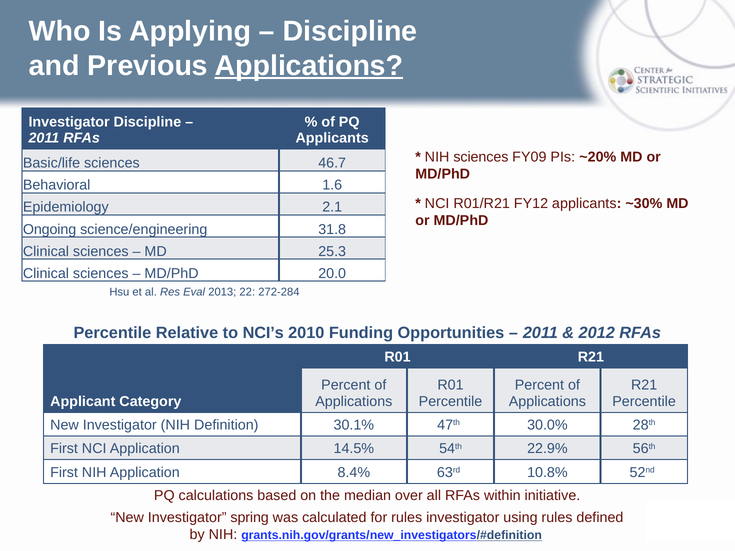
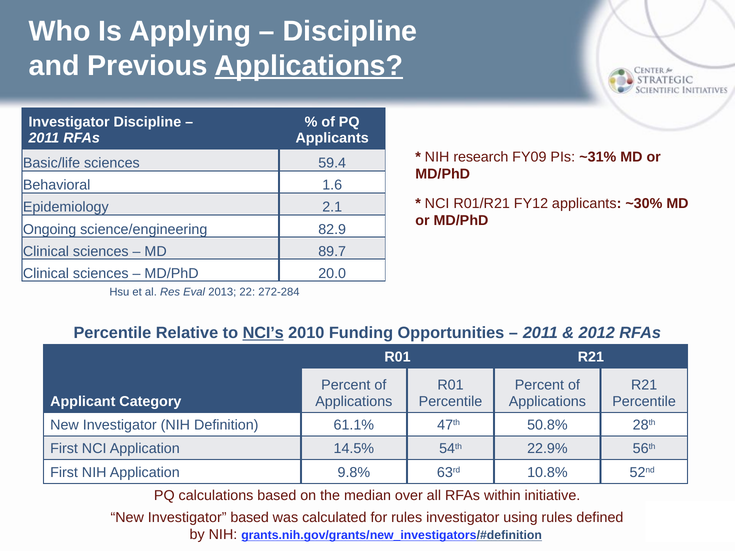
NIH sciences: sciences -> research
~20%: ~20% -> ~31%
46.7: 46.7 -> 59.4
31.8: 31.8 -> 82.9
25.3: 25.3 -> 89.7
NCI’s underline: none -> present
30.1%: 30.1% -> 61.1%
30.0%: 30.0% -> 50.8%
8.4%: 8.4% -> 9.8%
Investigator spring: spring -> based
